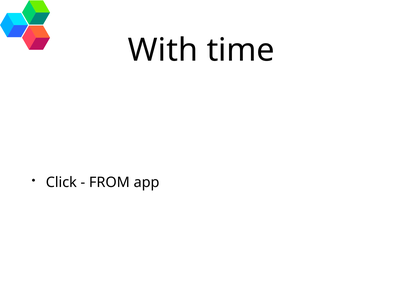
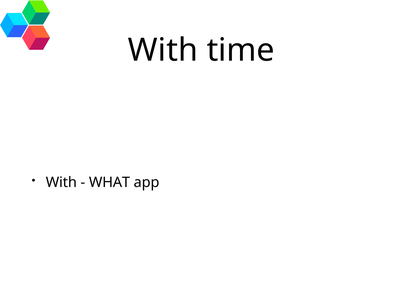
Click at (61, 183): Click -> With
FROM: FROM -> WHAT
